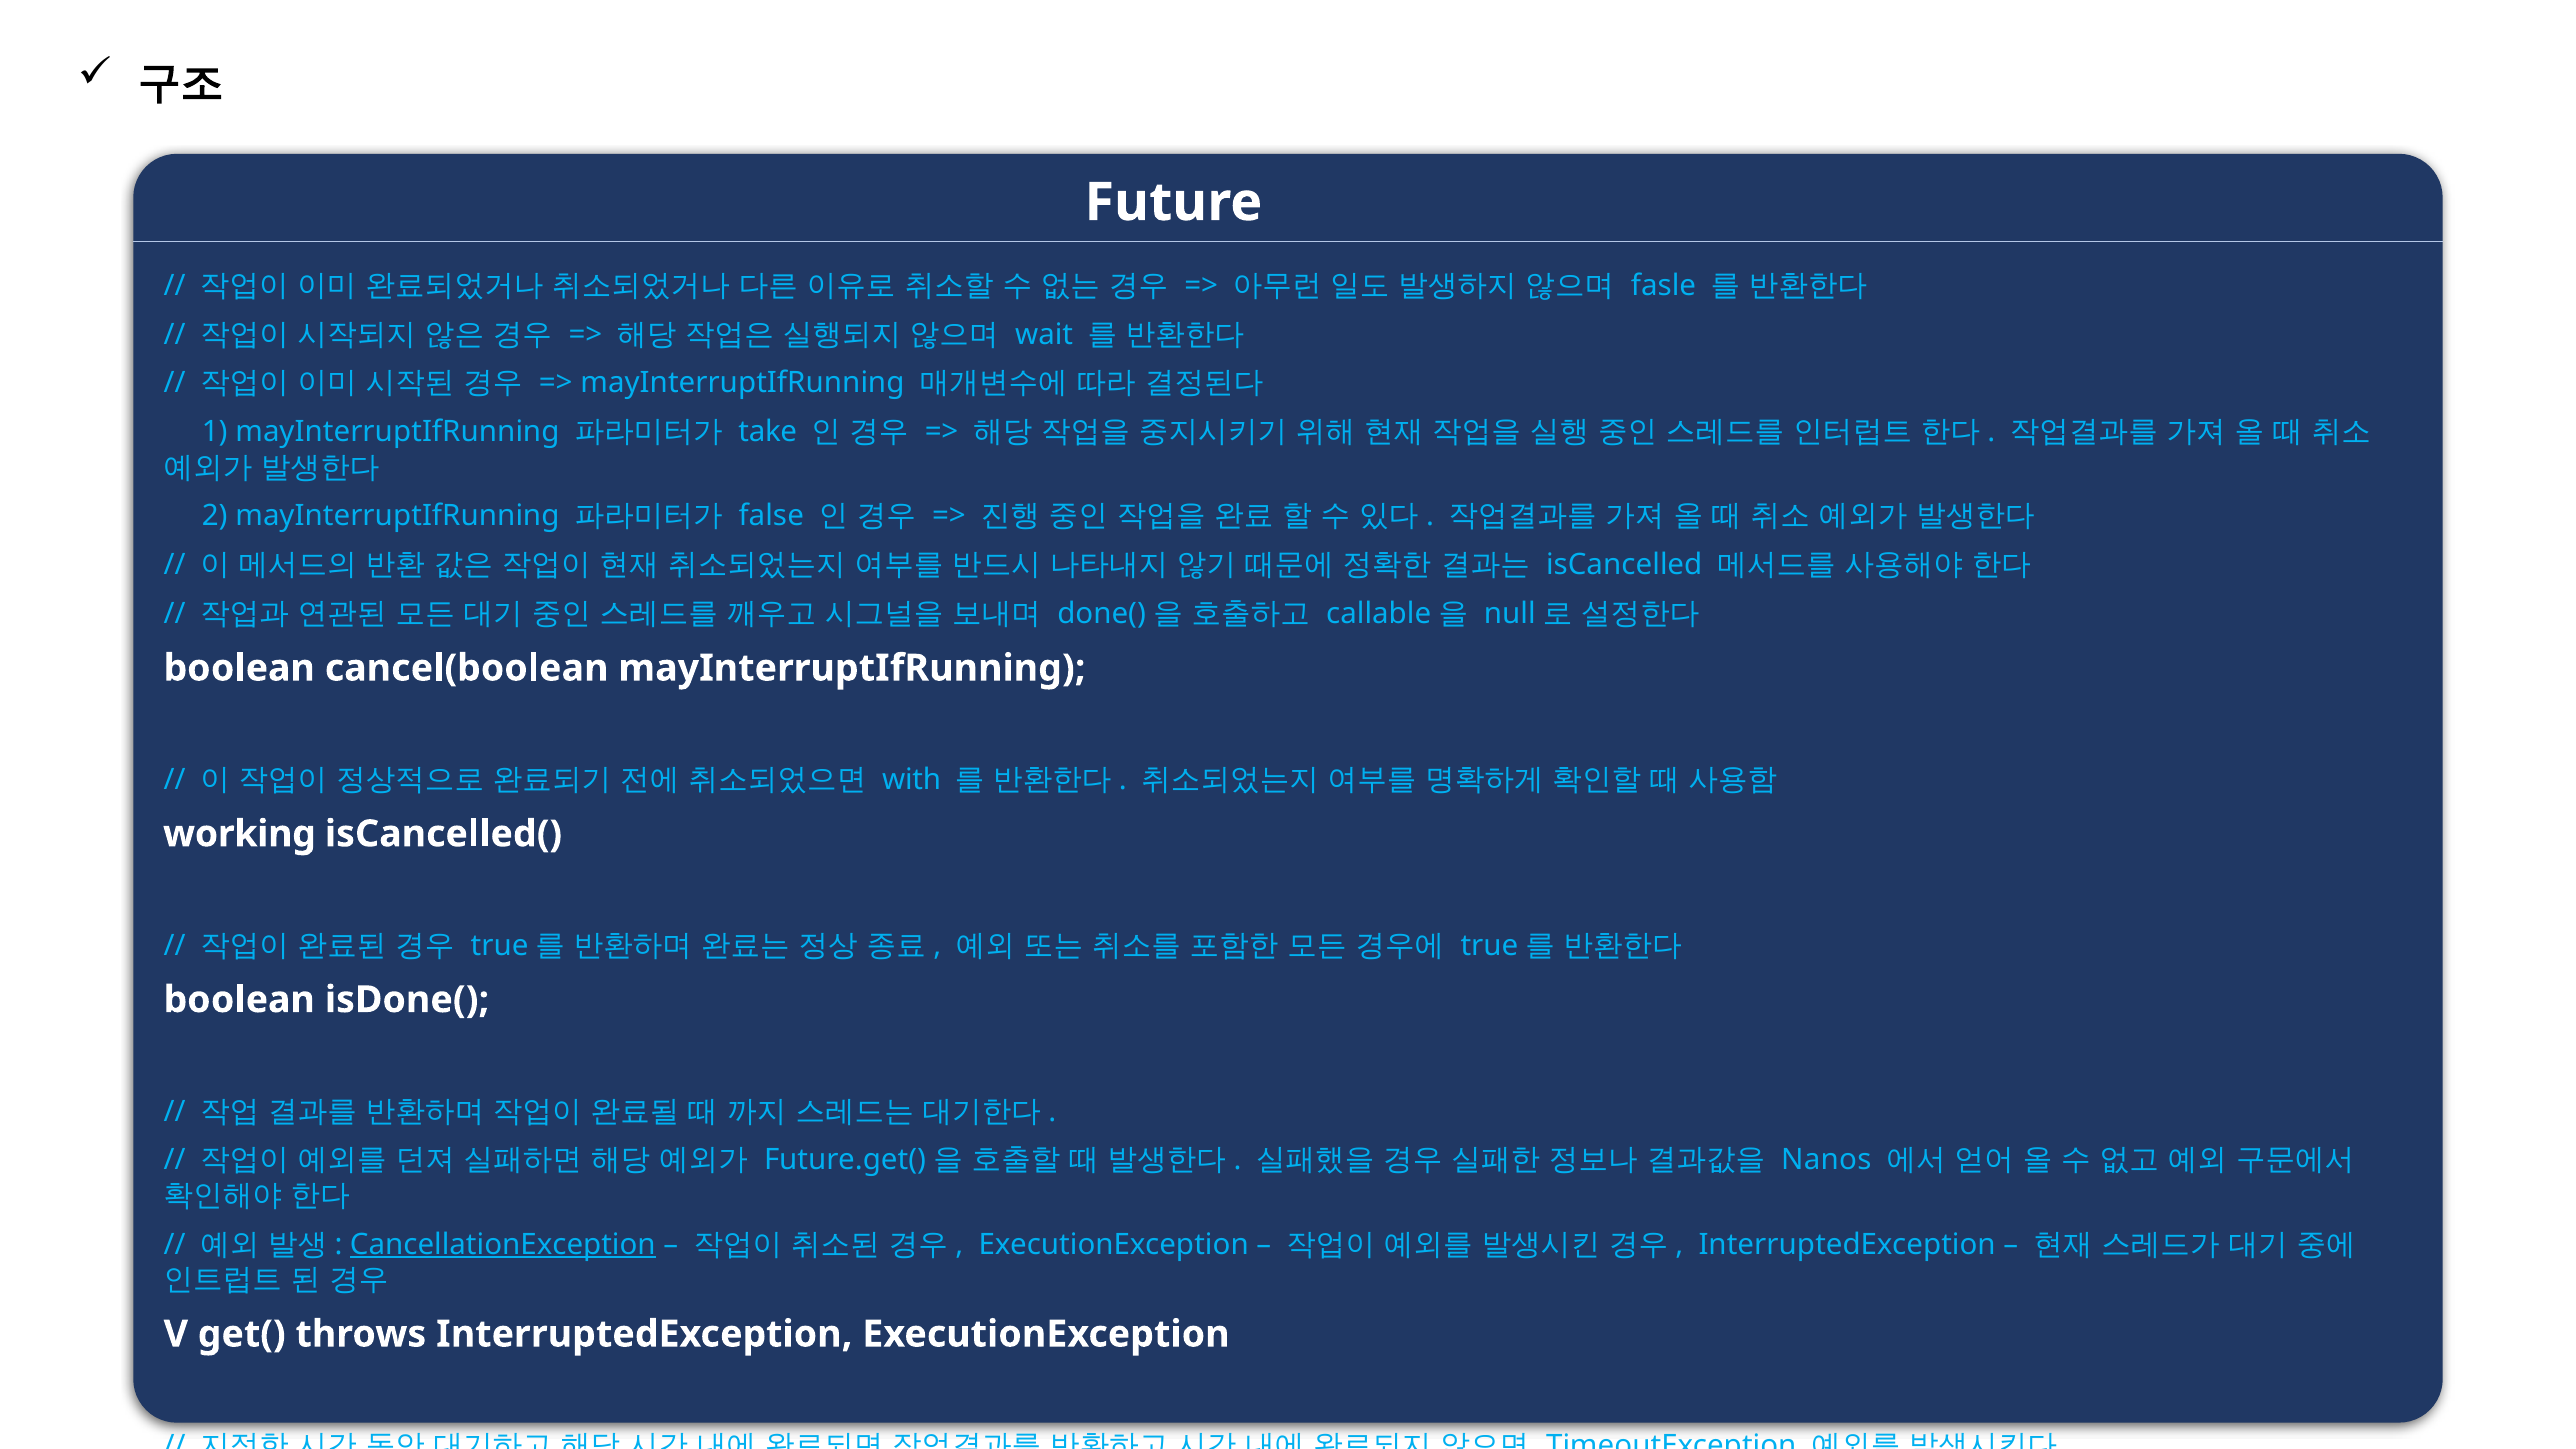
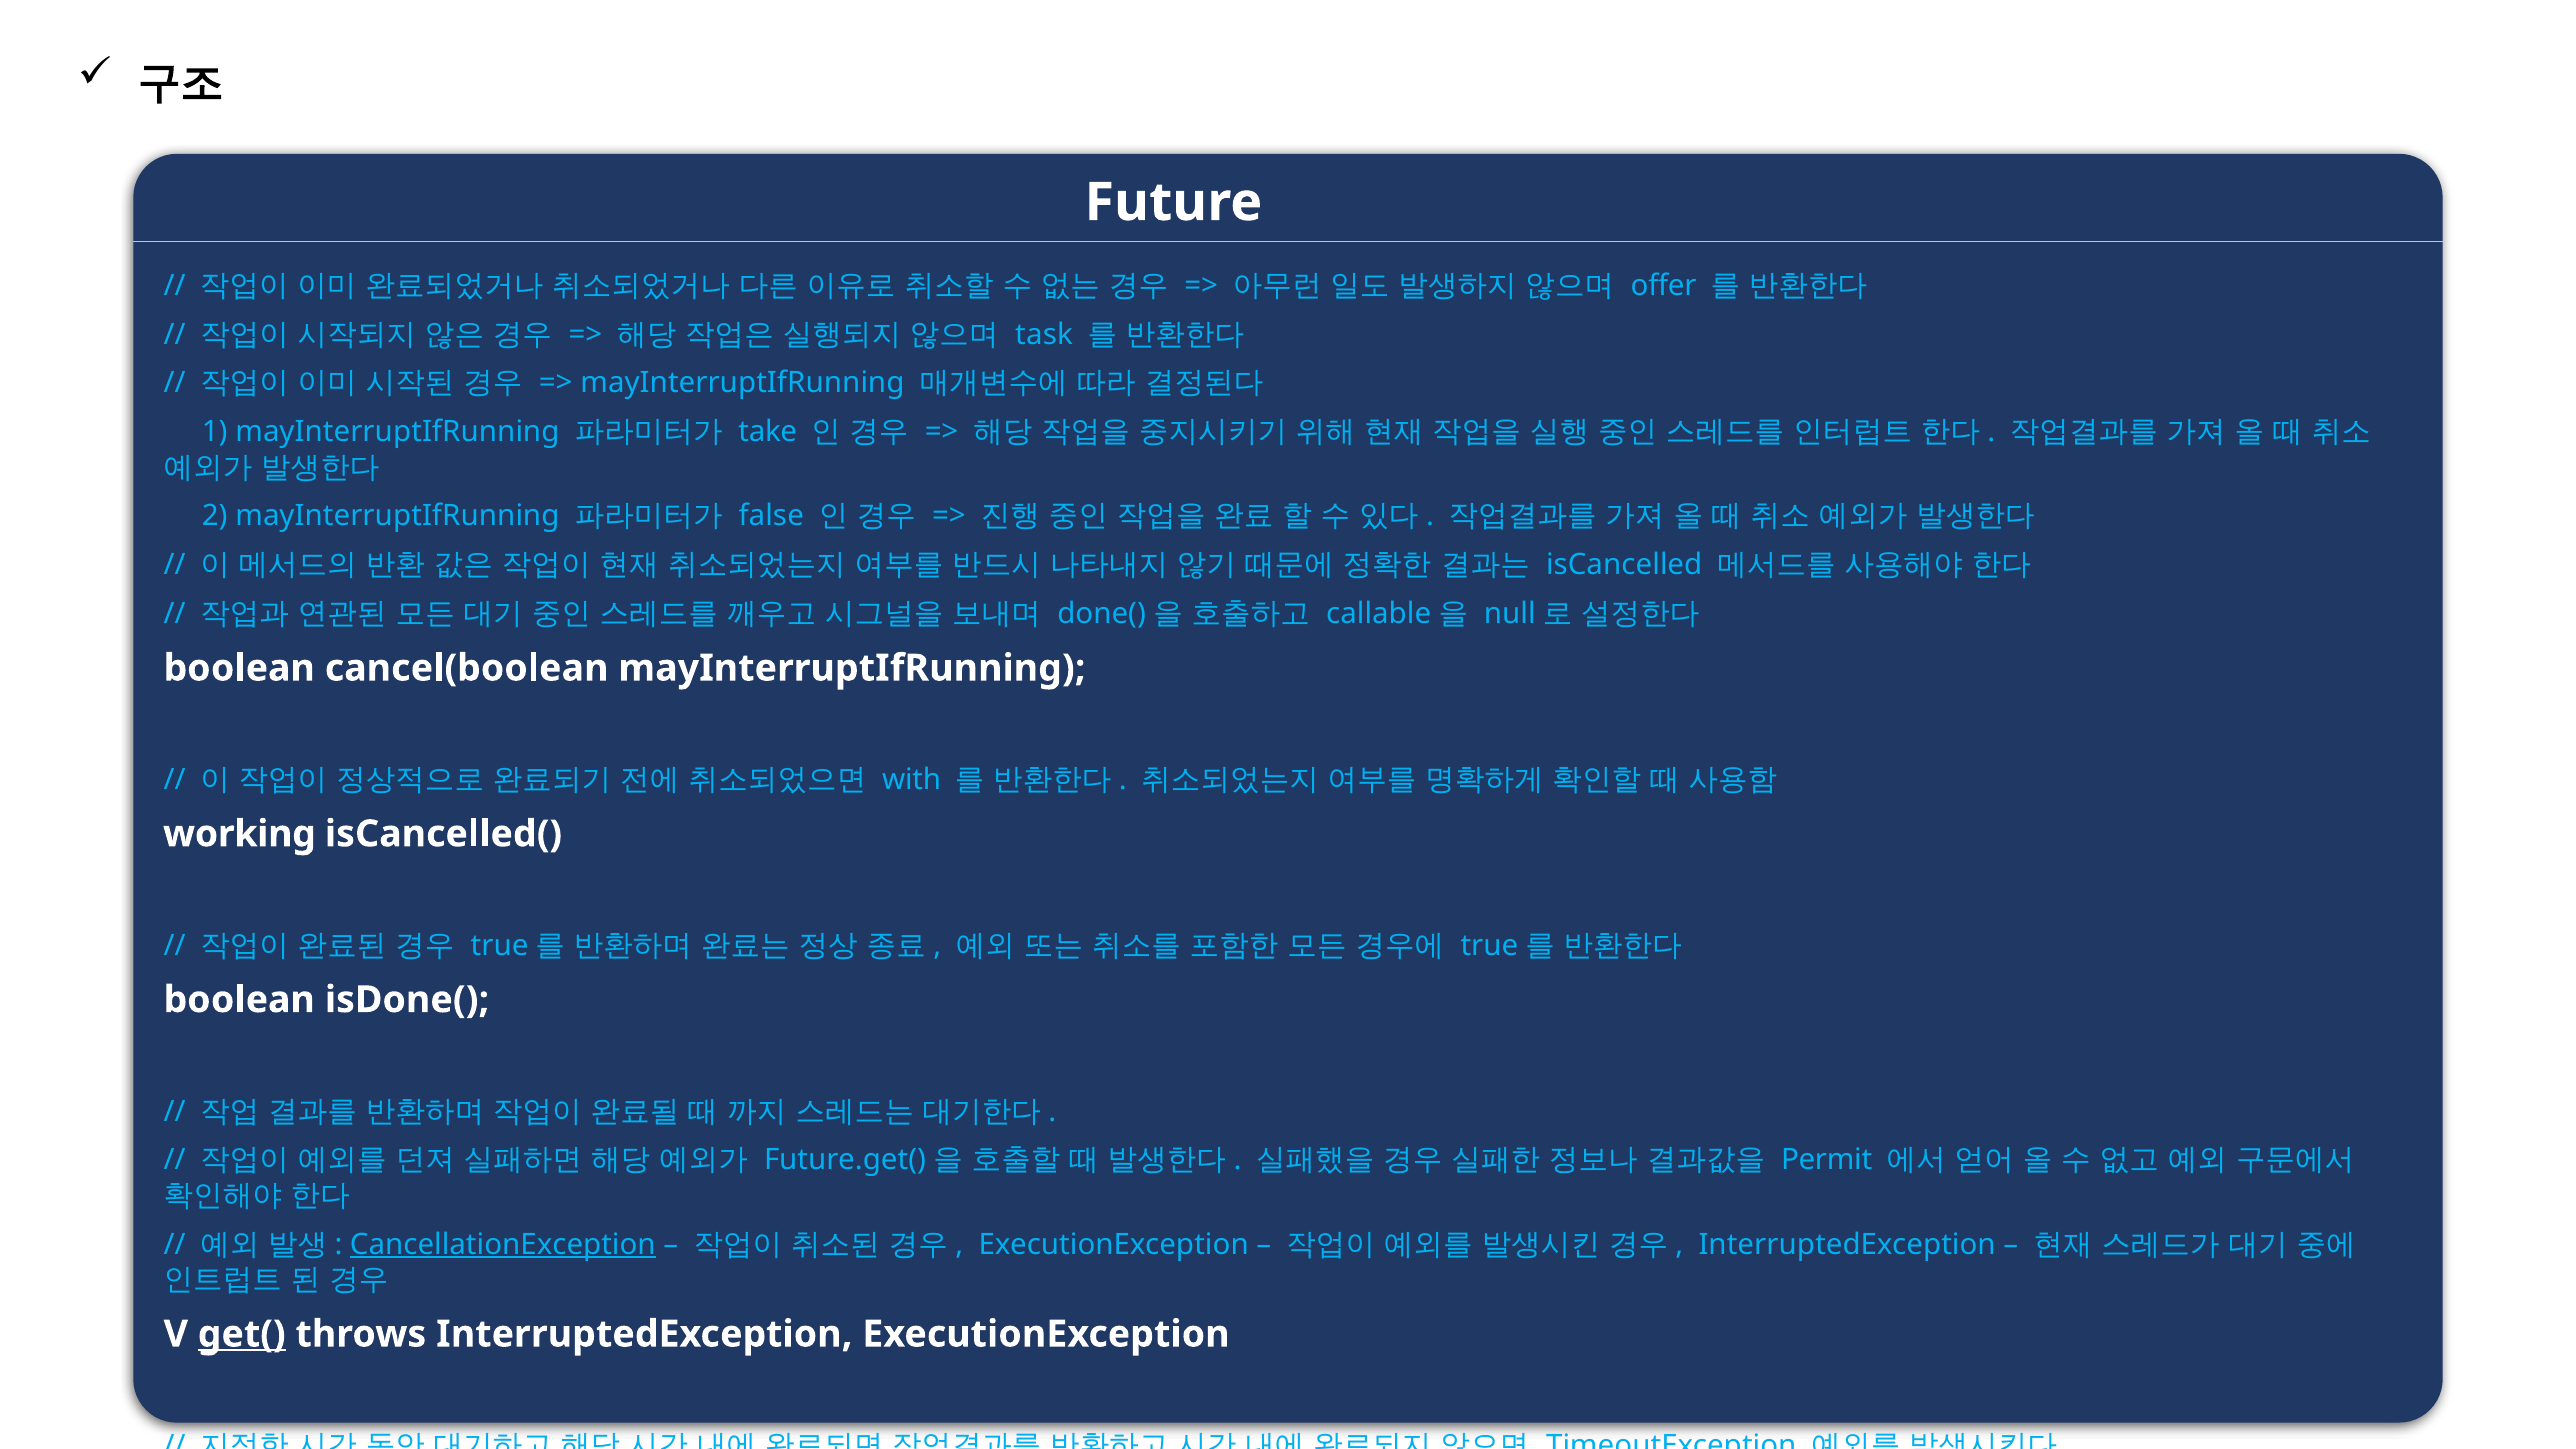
fasle: fasle -> offer
wait: wait -> task
Nanos: Nanos -> Permit
get( underline: none -> present
